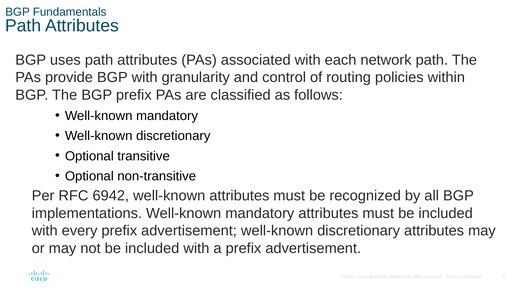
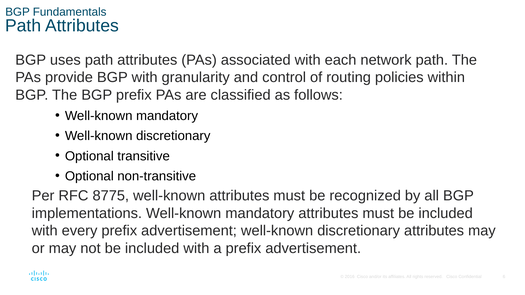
6942: 6942 -> 8775
